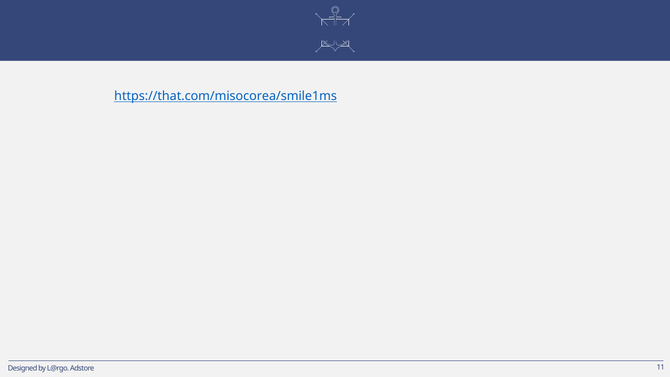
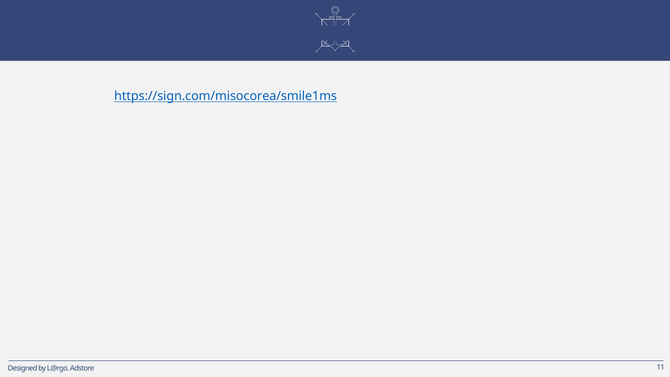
https://that.com/misocorea/smile1ms: https://that.com/misocorea/smile1ms -> https://sign.com/misocorea/smile1ms
